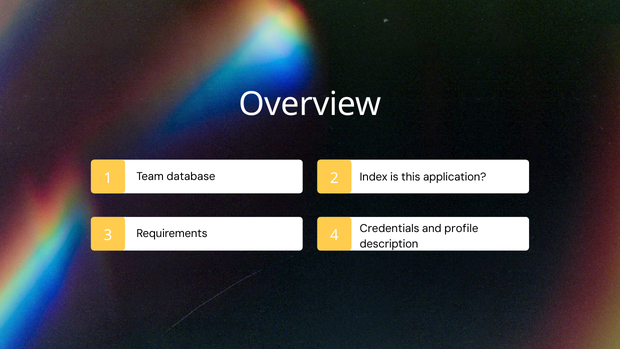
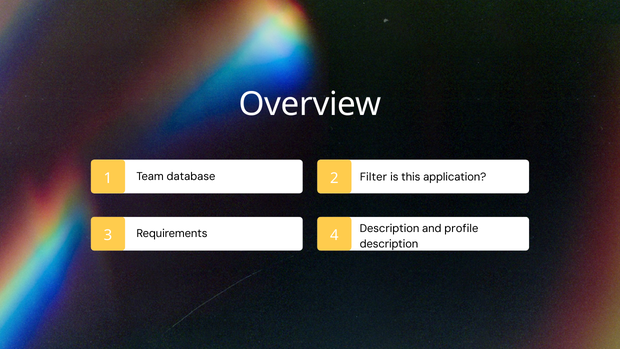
Index: Index -> Filter
Credentials at (390, 228): Credentials -> Description
